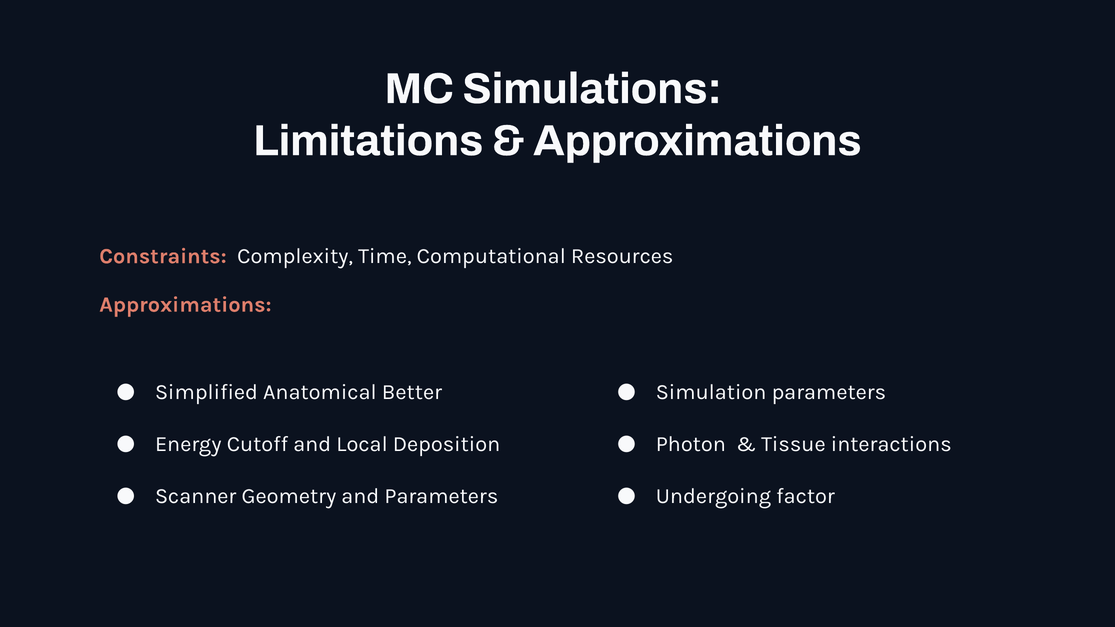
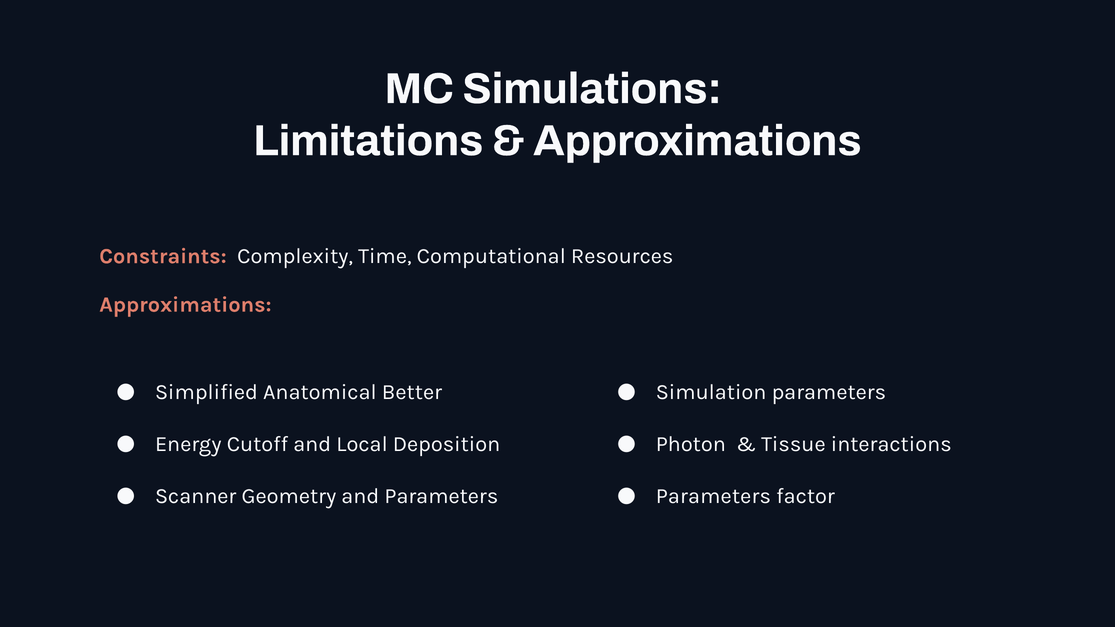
Undergoing at (713, 496): Undergoing -> Parameters
